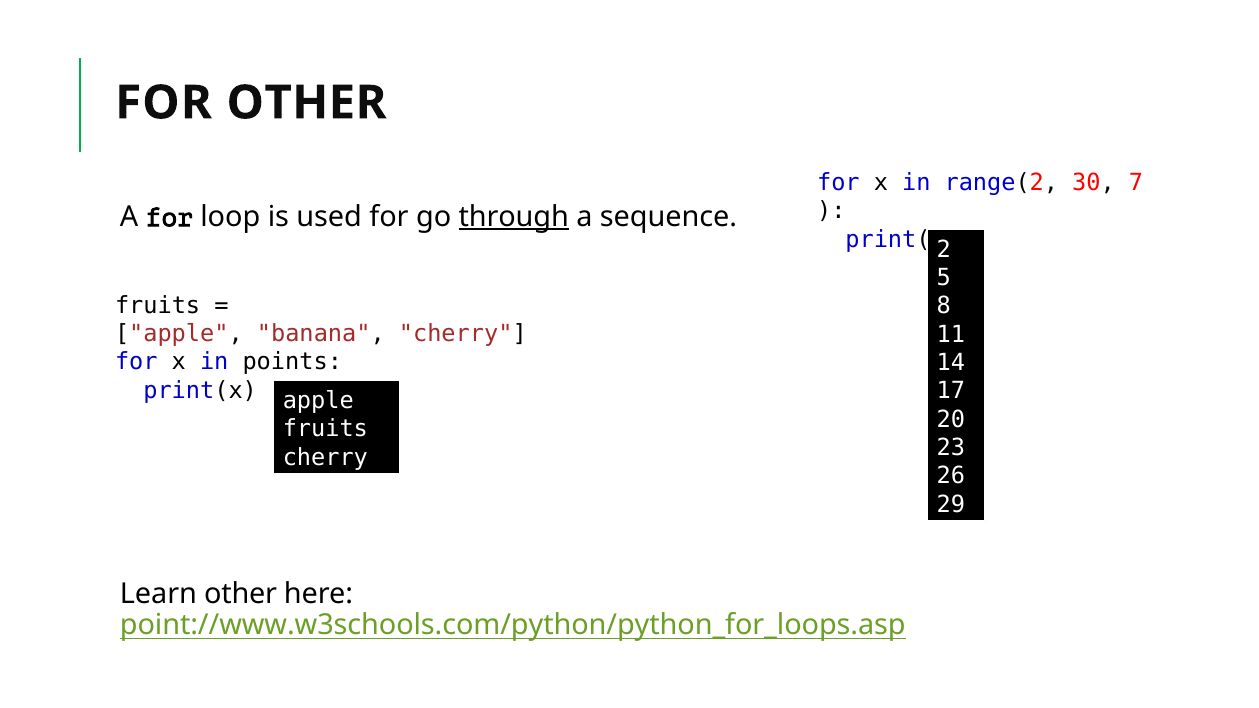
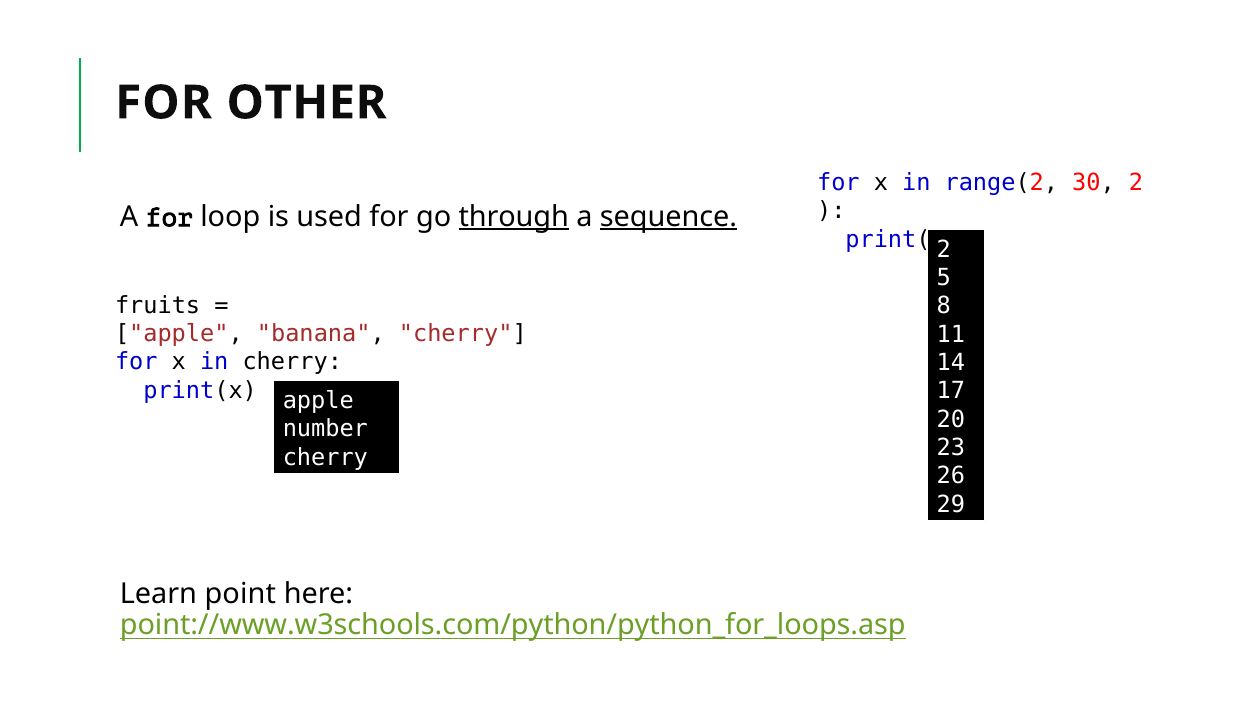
30 7: 7 -> 2
sequence underline: none -> present
in points: points -> cherry
fruits at (325, 429): fruits -> number
Learn other: other -> point
